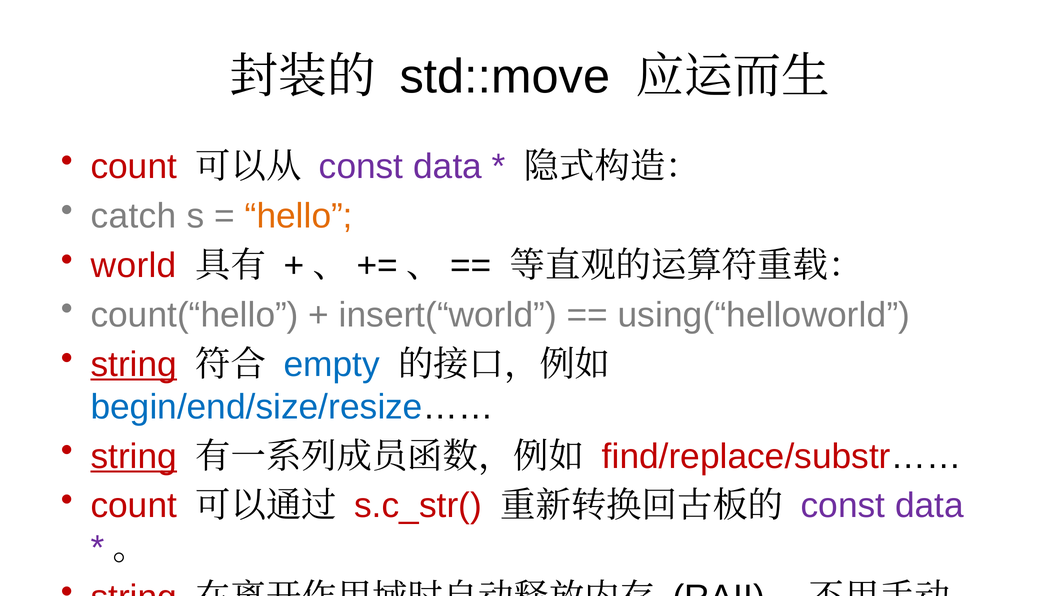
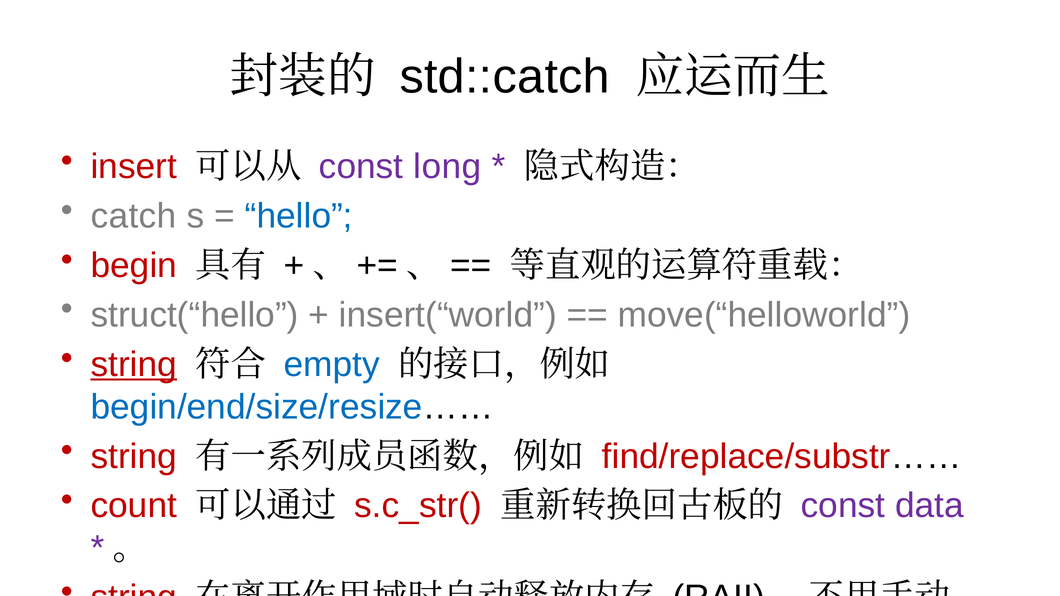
std::move: std::move -> std::catch
count at (134, 167): count -> insert
data at (448, 167): data -> long
hello colour: orange -> blue
world: world -> begin
count(“hello: count(“hello -> struct(“hello
using(“helloworld: using(“helloworld -> move(“helloworld
string at (134, 457) underline: present -> none
